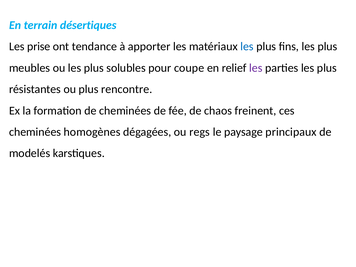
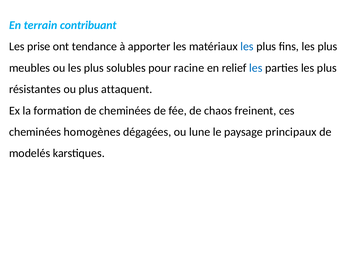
désertiques: désertiques -> contribuant
coupe: coupe -> racine
les at (256, 68) colour: purple -> blue
rencontre: rencontre -> attaquent
regs: regs -> lune
